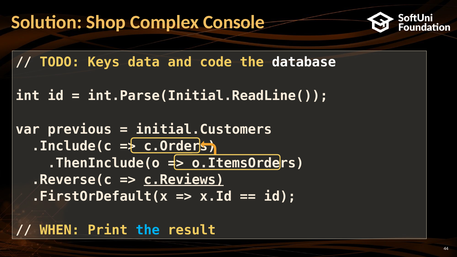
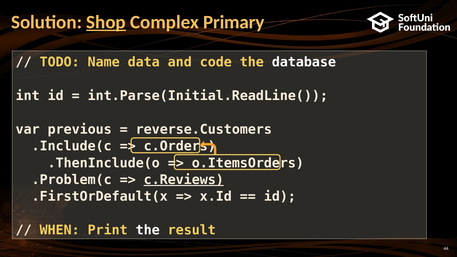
Shop underline: none -> present
Console: Console -> Primary
Keys: Keys -> Name
initial.Customers: initial.Customers -> reverse.Customers
.Reverse(c: .Reverse(c -> .Problem(c
the at (148, 230) colour: light blue -> white
